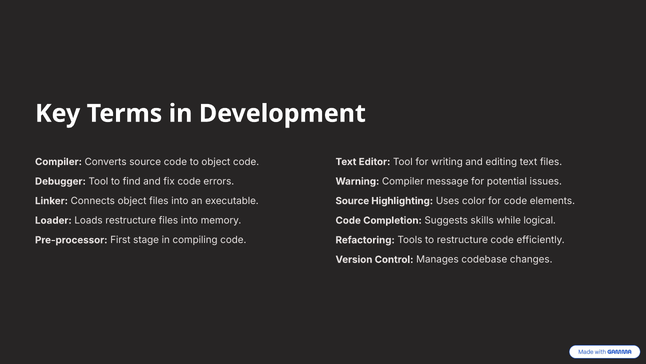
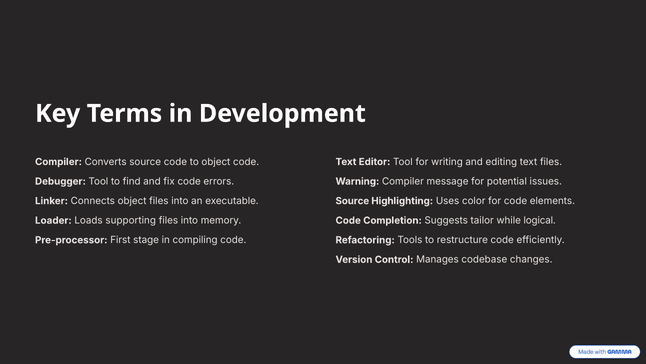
Loads restructure: restructure -> supporting
skills: skills -> tailor
